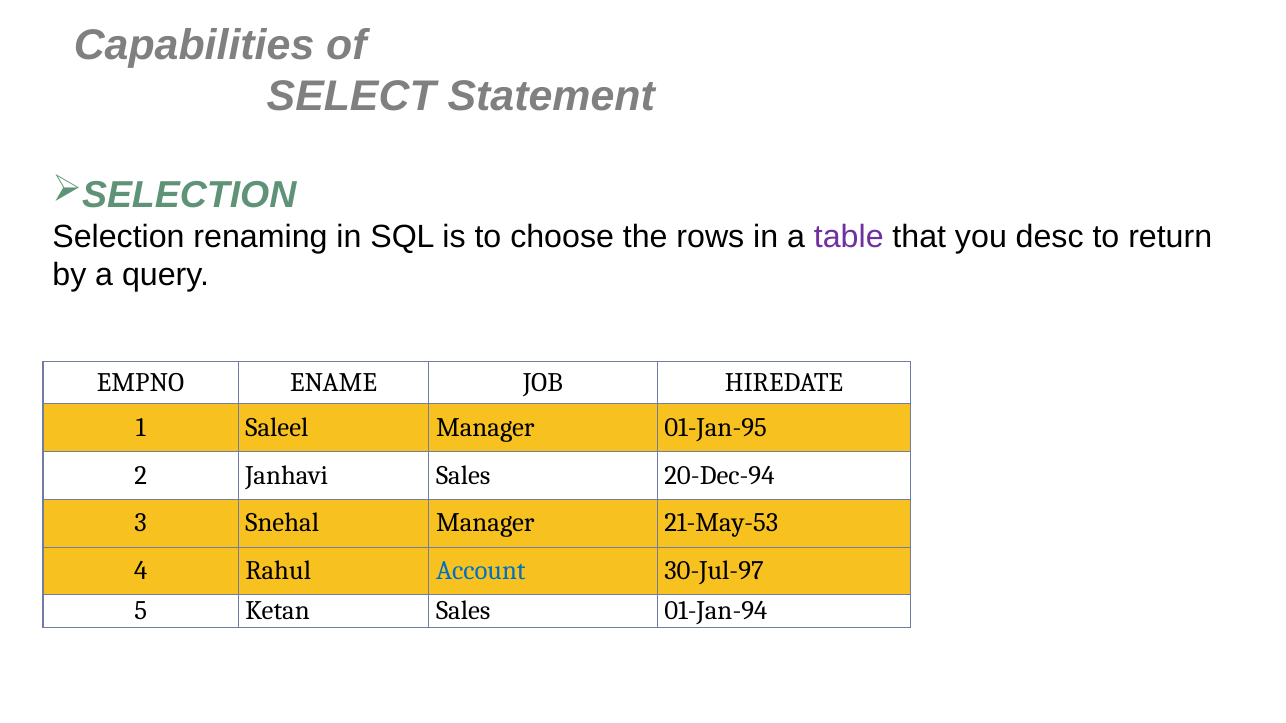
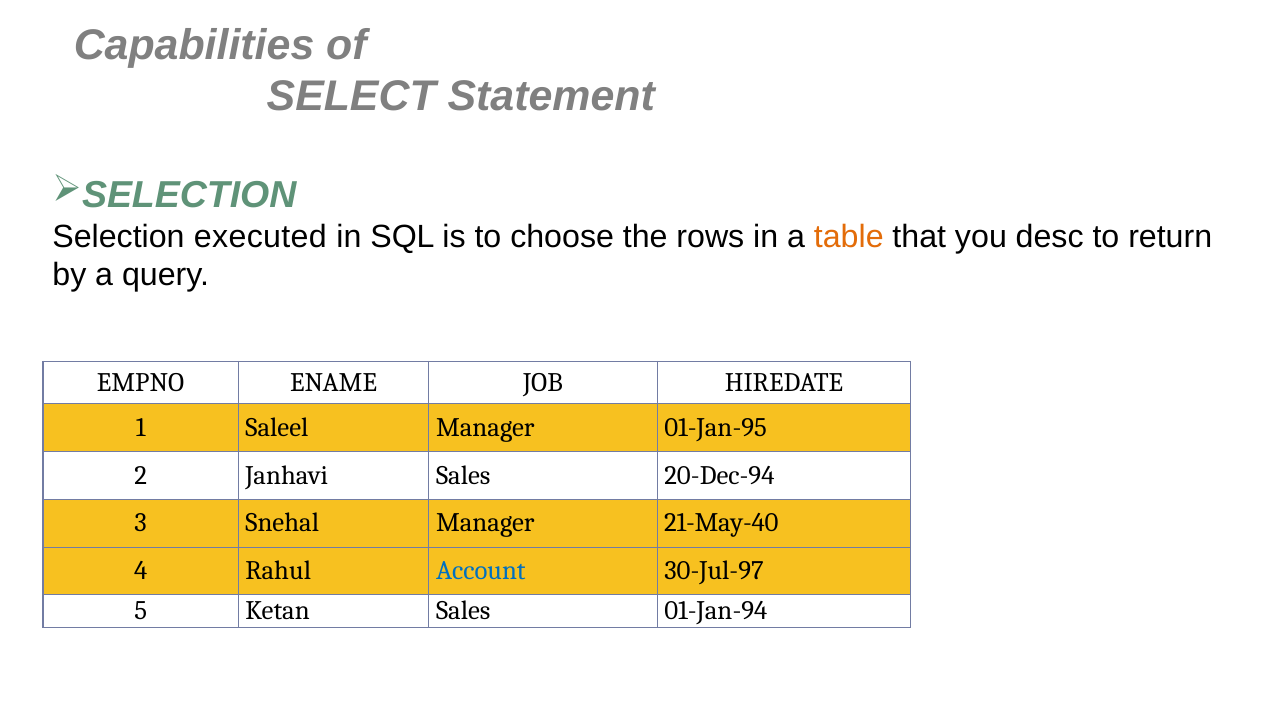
renaming: renaming -> executed
table colour: purple -> orange
21-May-53: 21-May-53 -> 21-May-40
